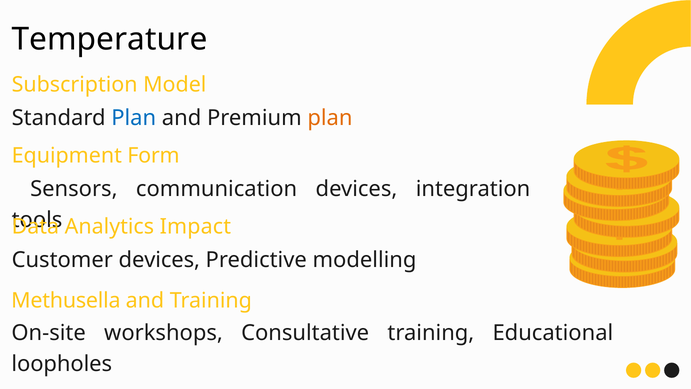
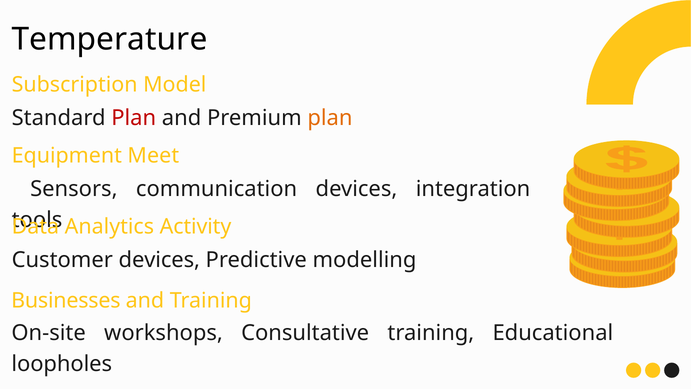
Plan at (134, 118) colour: blue -> red
Form: Form -> Meet
Impact: Impact -> Activity
Methusella: Methusella -> Businesses
